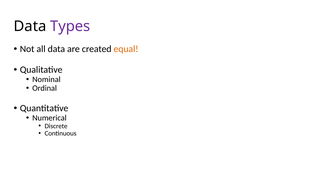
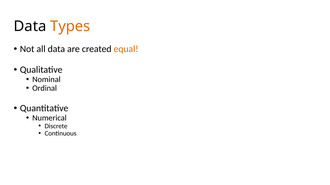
Types colour: purple -> orange
